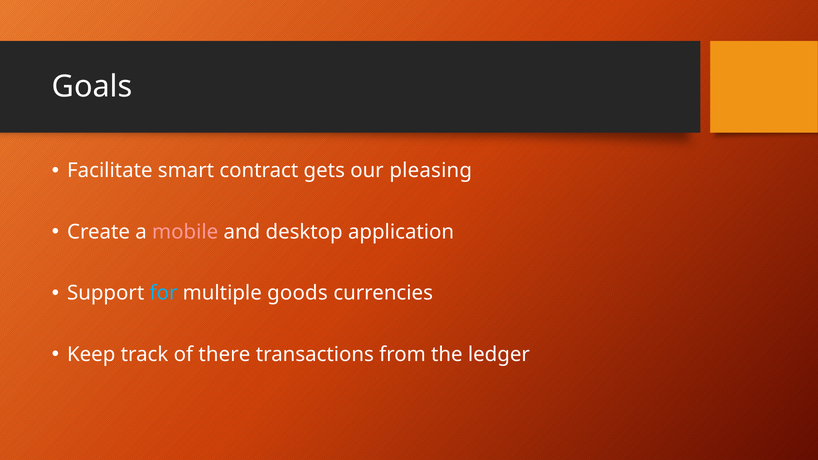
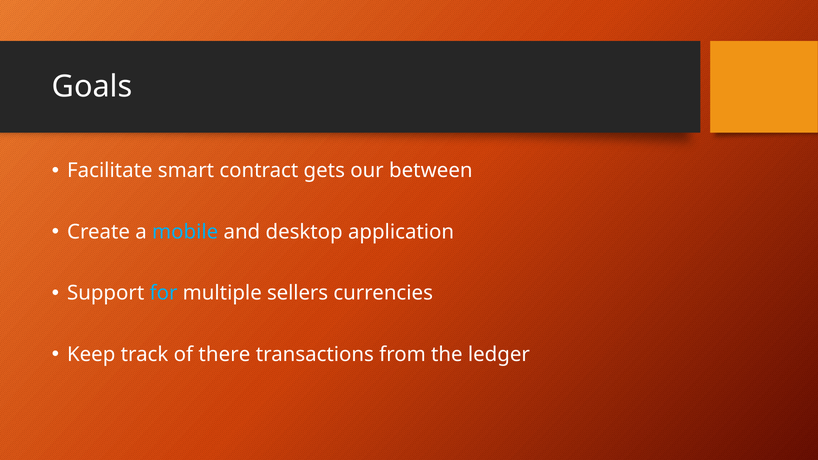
pleasing: pleasing -> between
mobile colour: pink -> light blue
goods: goods -> sellers
